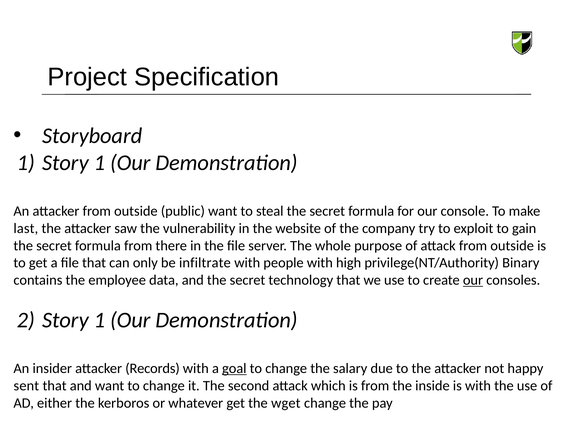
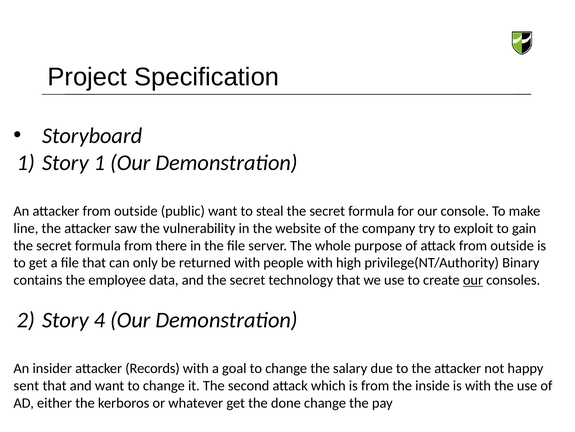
last: last -> line
infiltrate: infiltrate -> returned
2 Story 1: 1 -> 4
goal underline: present -> none
wget: wget -> done
